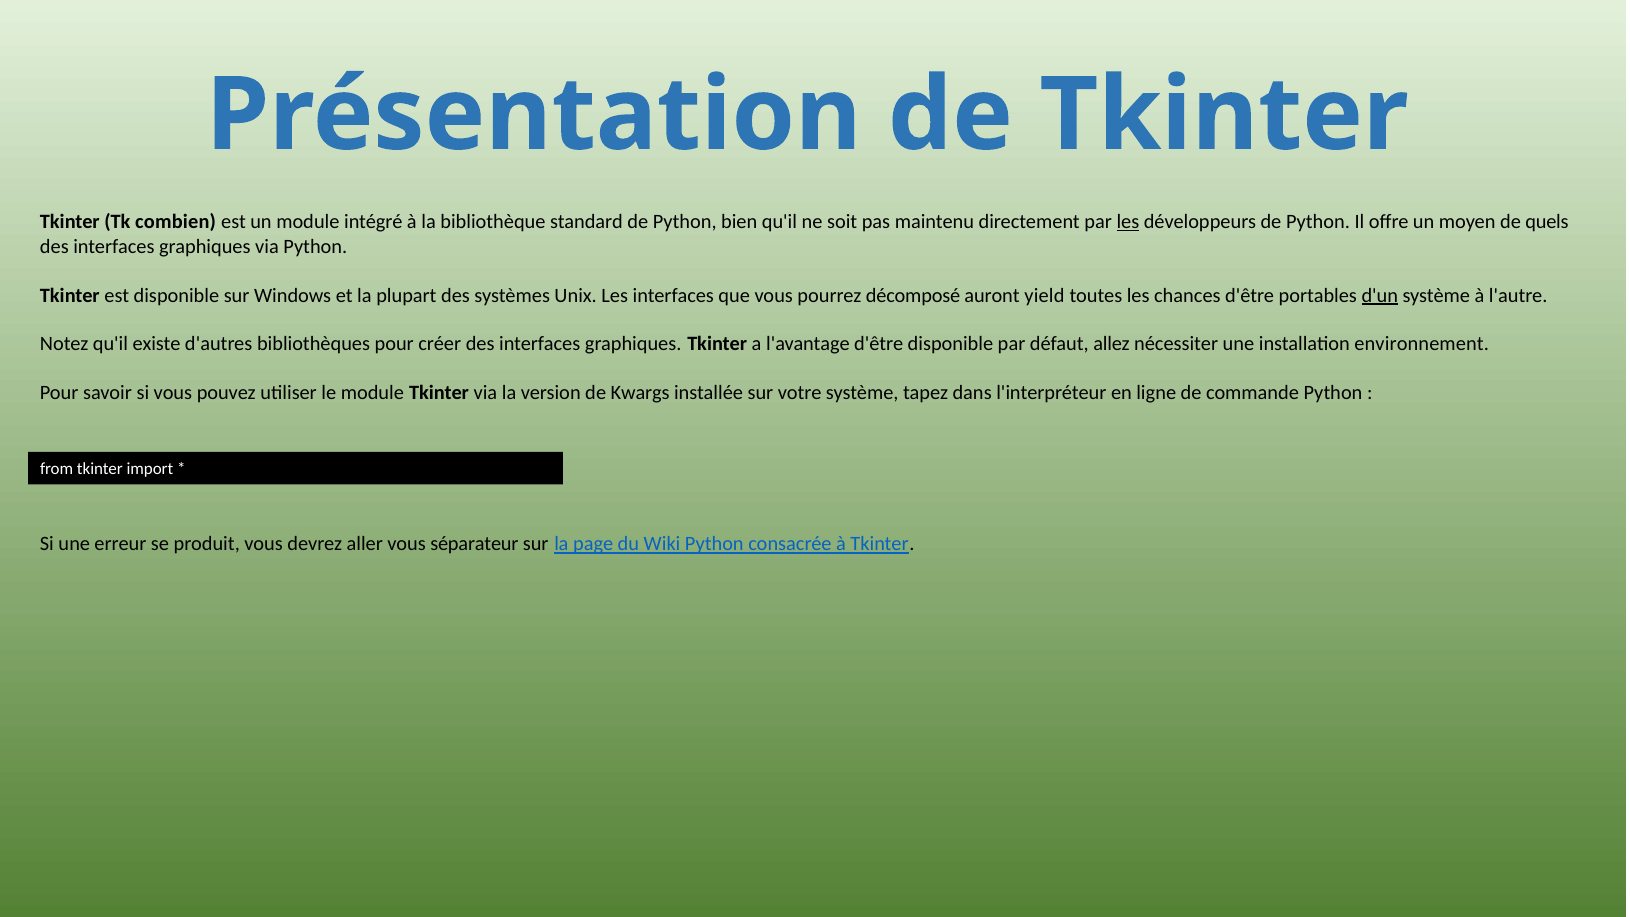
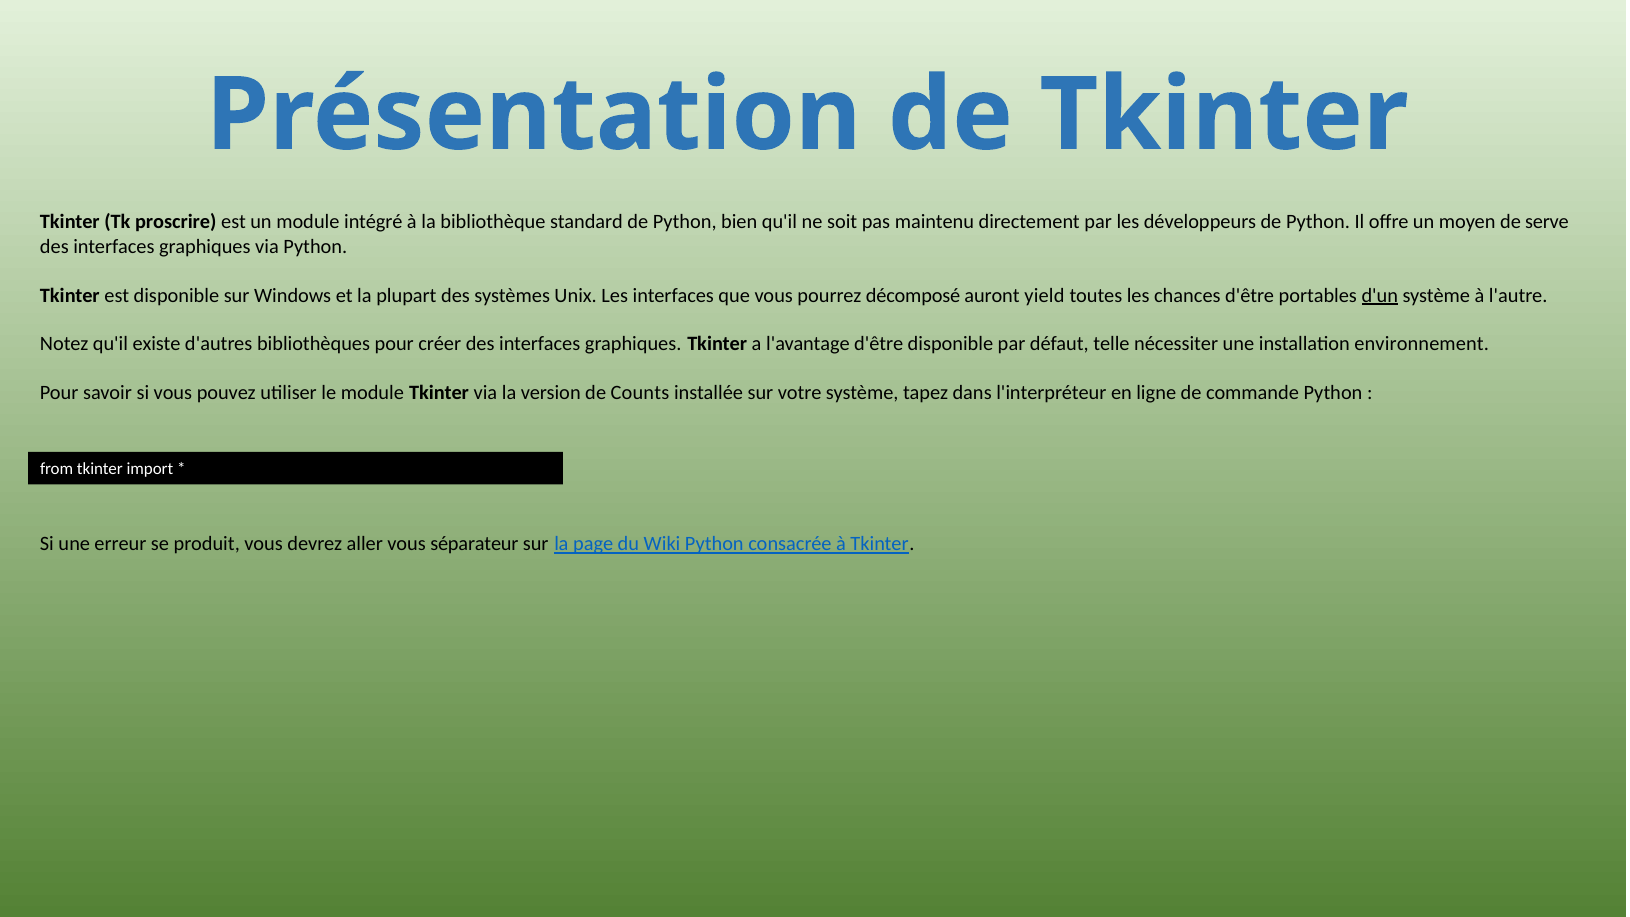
combien: combien -> proscrire
les at (1128, 222) underline: present -> none
quels: quels -> serve
allez: allez -> telle
Kwargs: Kwargs -> Counts
